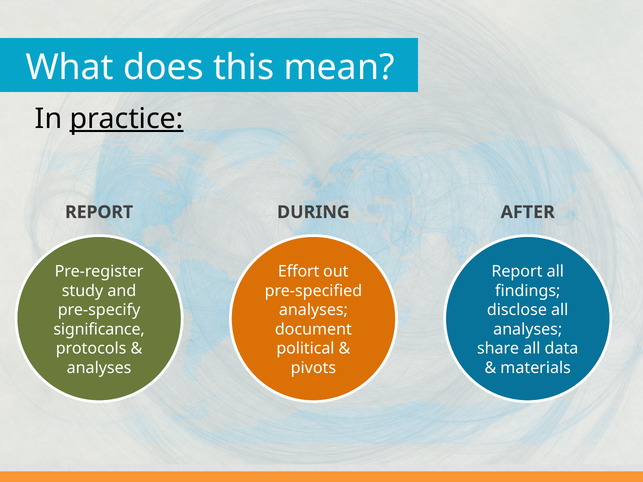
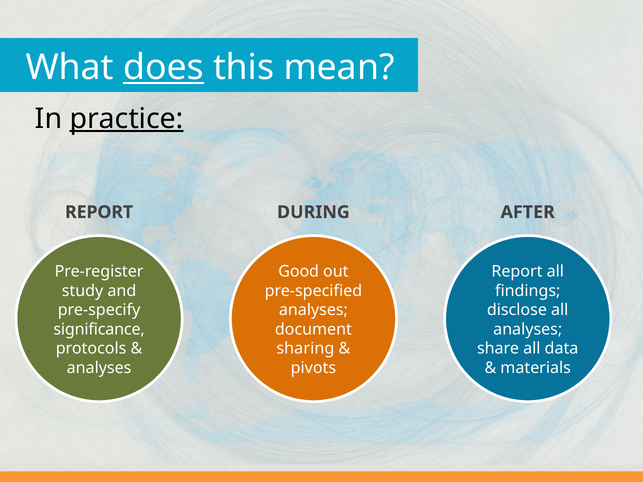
does underline: none -> present
Effort: Effort -> Good
political: political -> sharing
